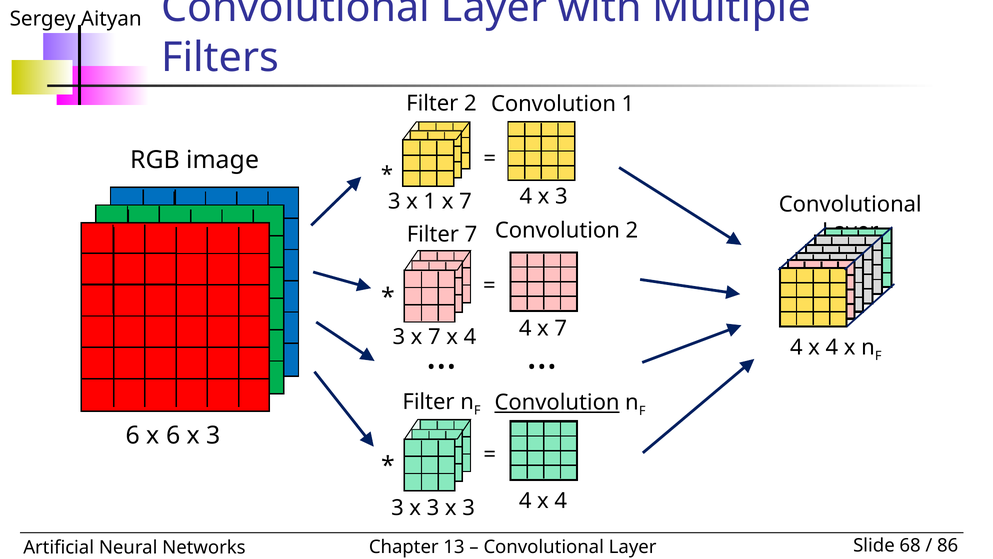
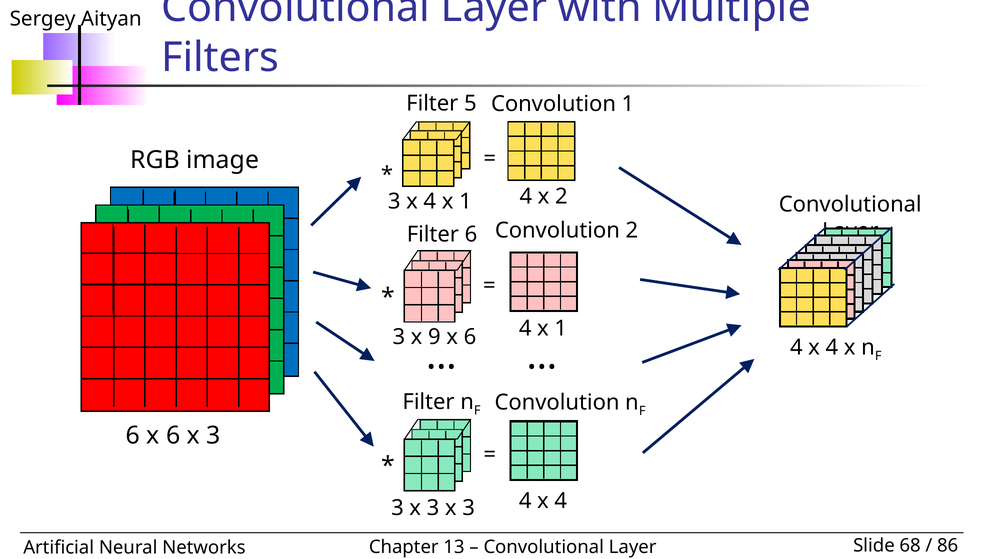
Filter 2: 2 -> 5
4 x 3: 3 -> 2
3 x 1: 1 -> 4
7 at (465, 201): 7 -> 1
Filter 7: 7 -> 6
7 at (561, 328): 7 -> 1
3 x 7: 7 -> 9
4 at (470, 337): 4 -> 6
Convolution at (557, 402) underline: present -> none
